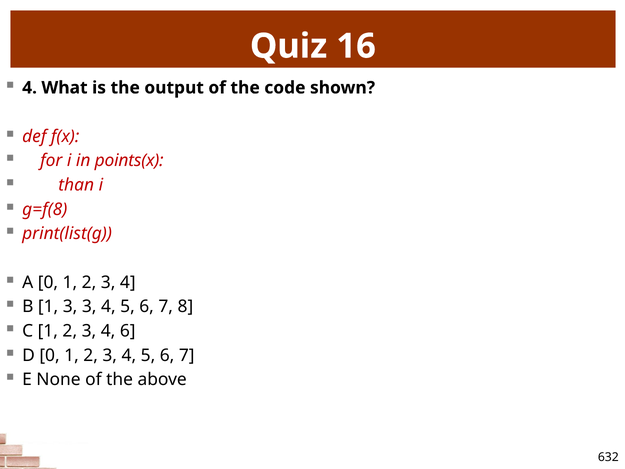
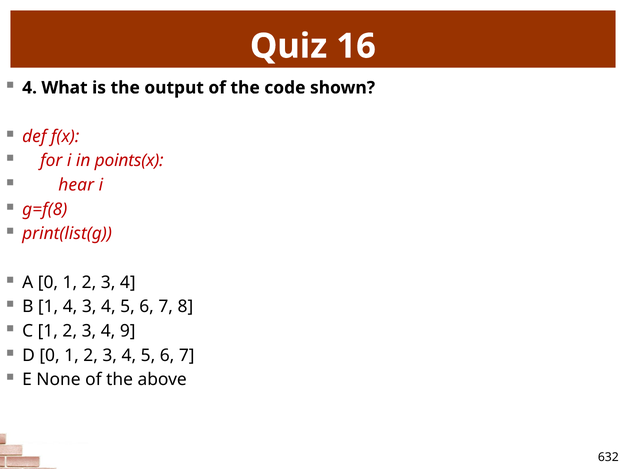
than: than -> hear
1 3: 3 -> 4
4 6: 6 -> 9
